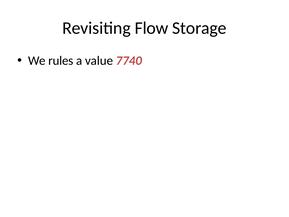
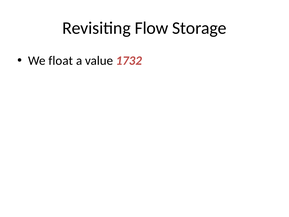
rules: rules -> float
7740: 7740 -> 1732
